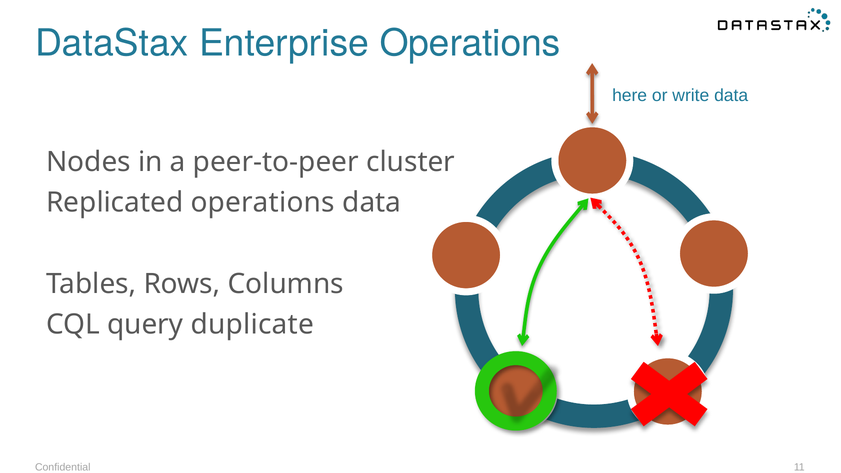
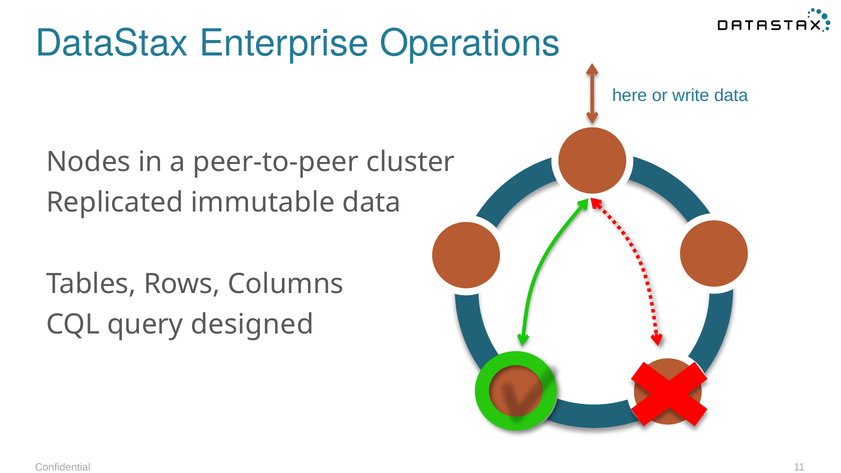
Replicated operations: operations -> immutable
duplicate: duplicate -> designed
